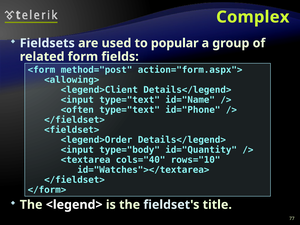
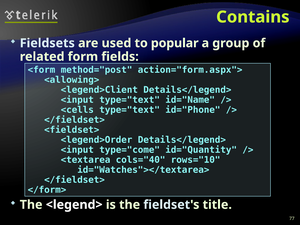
Complex: Complex -> Contains
<often: <often -> <cells
type="body: type="body -> type="come
